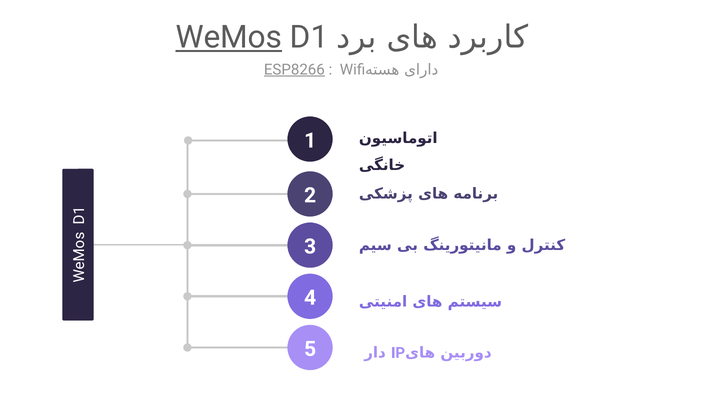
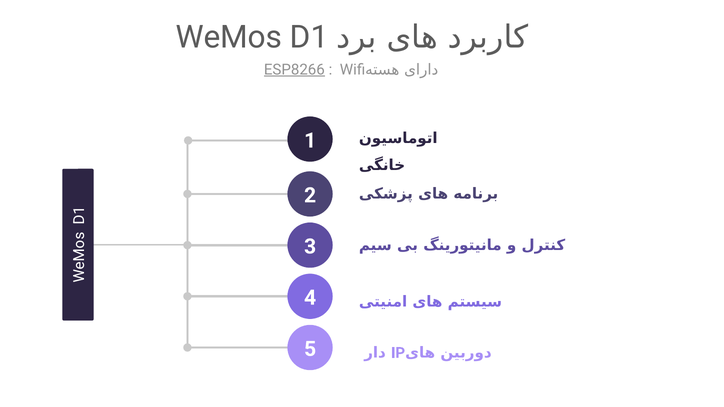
WeMos underline: present -> none
